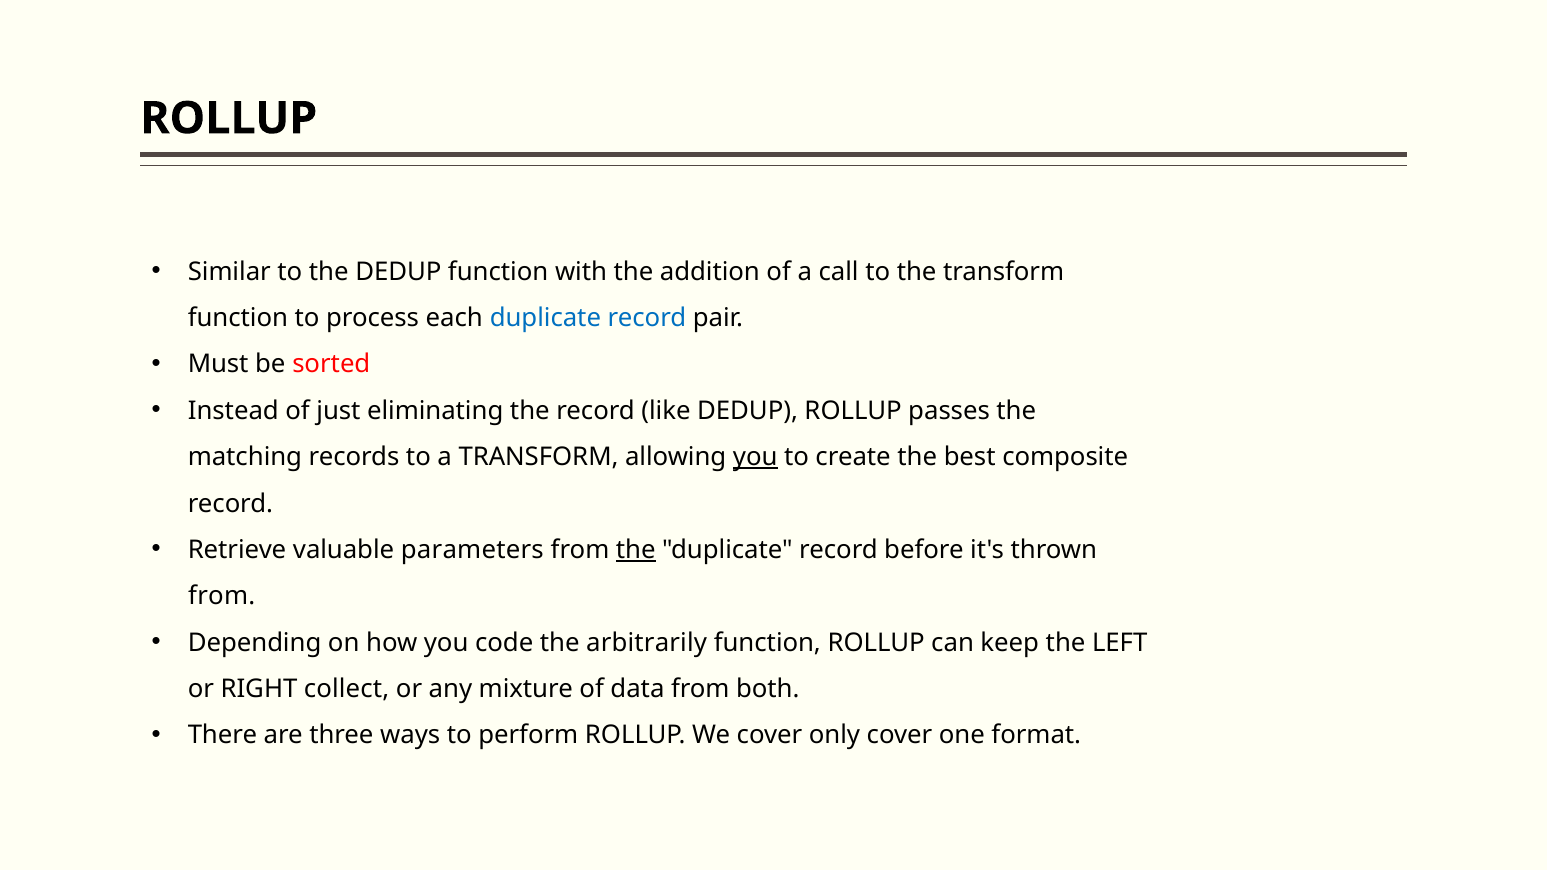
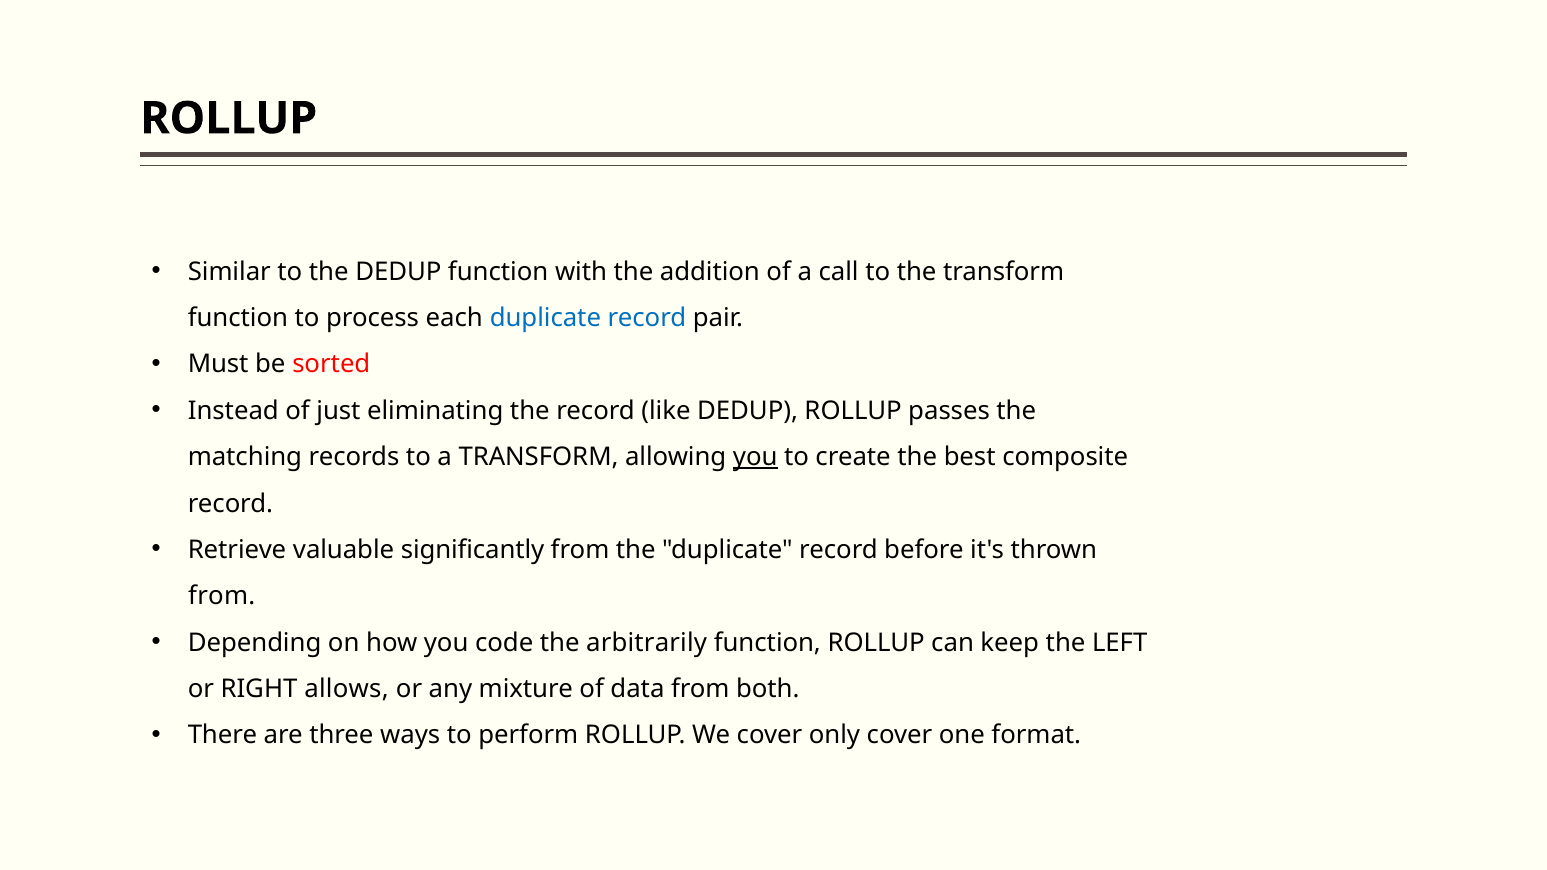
parameters: parameters -> significantly
the at (636, 550) underline: present -> none
collect: collect -> allows
